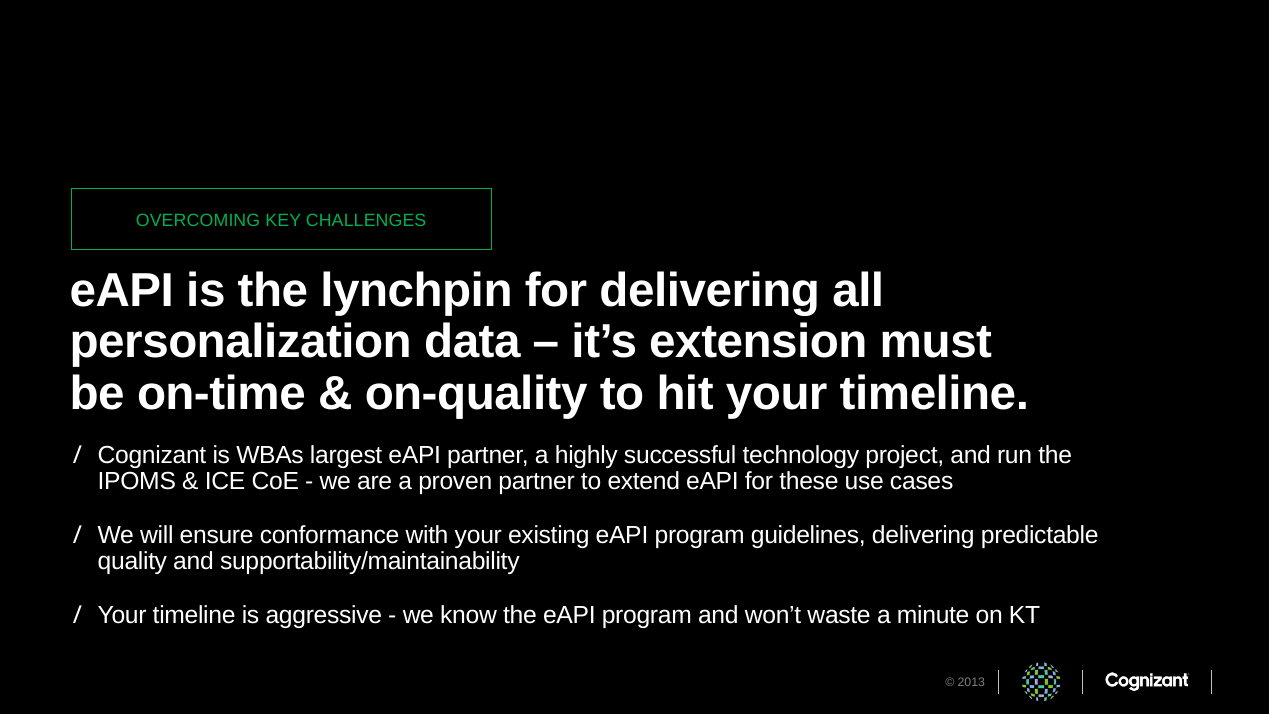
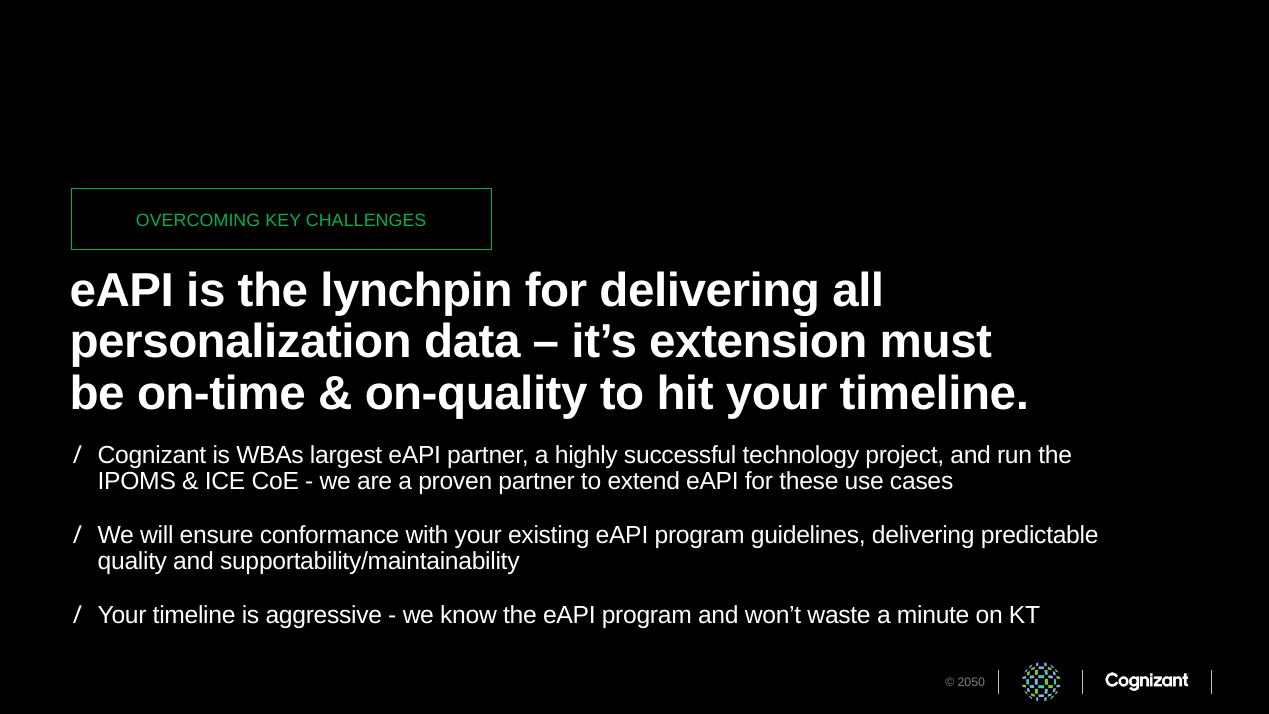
2013: 2013 -> 2050
